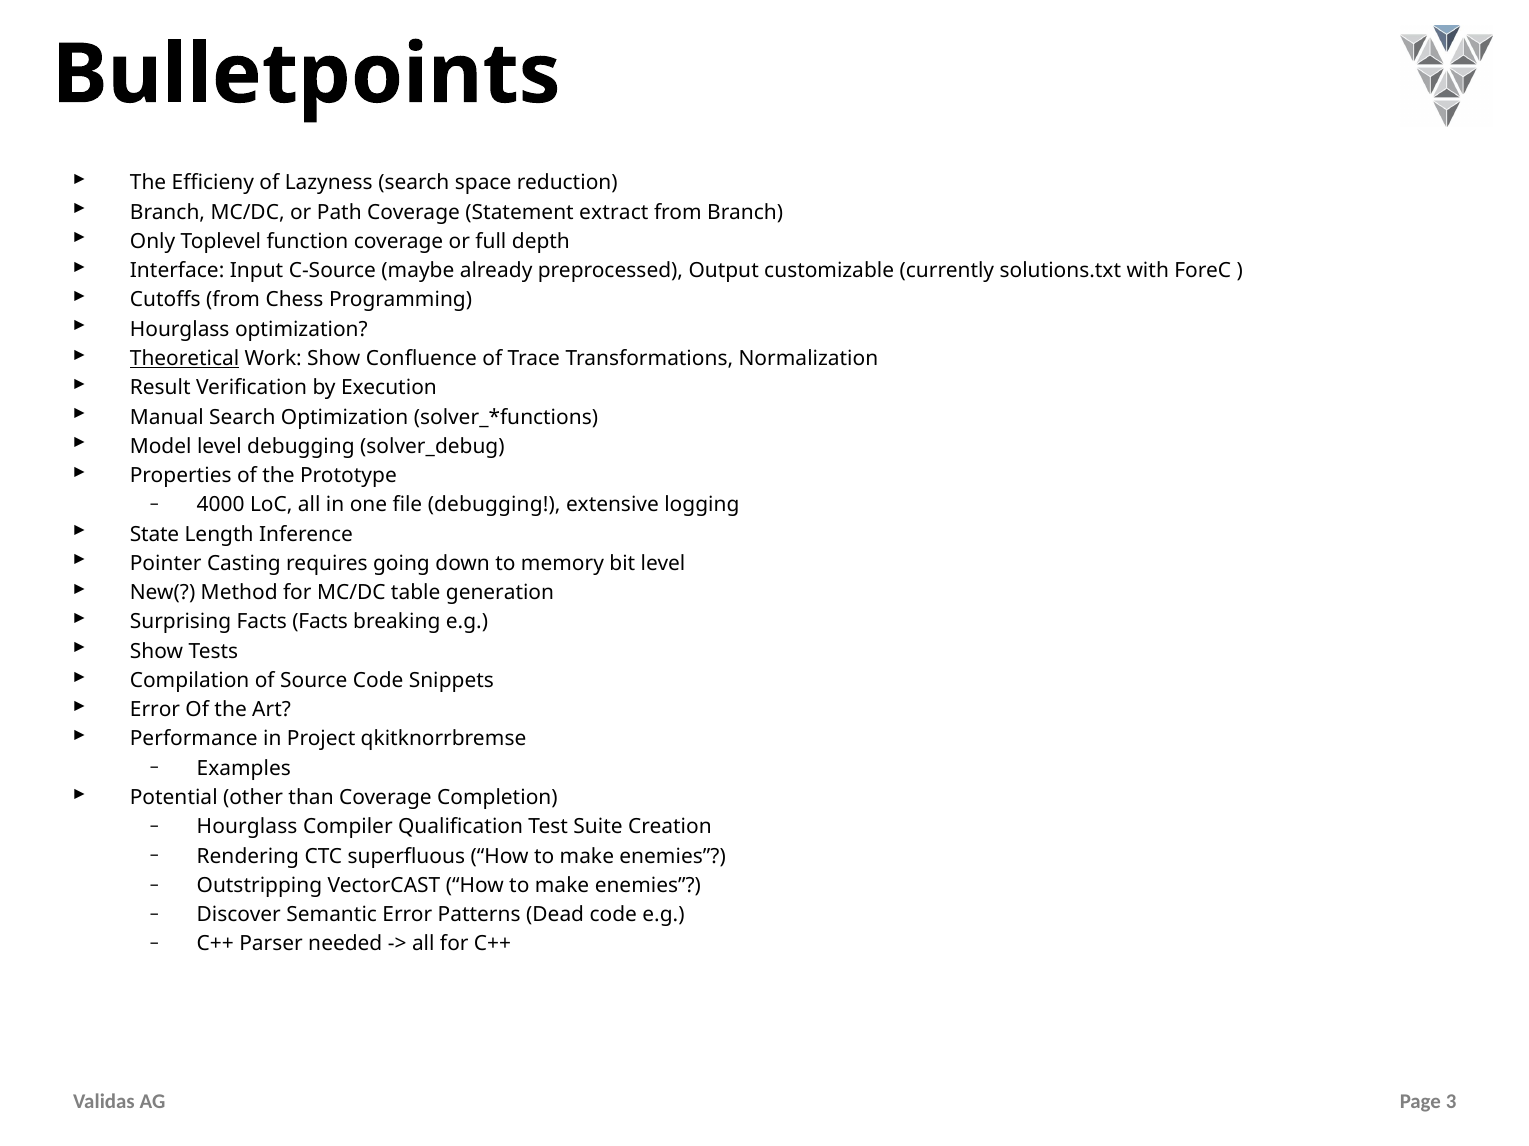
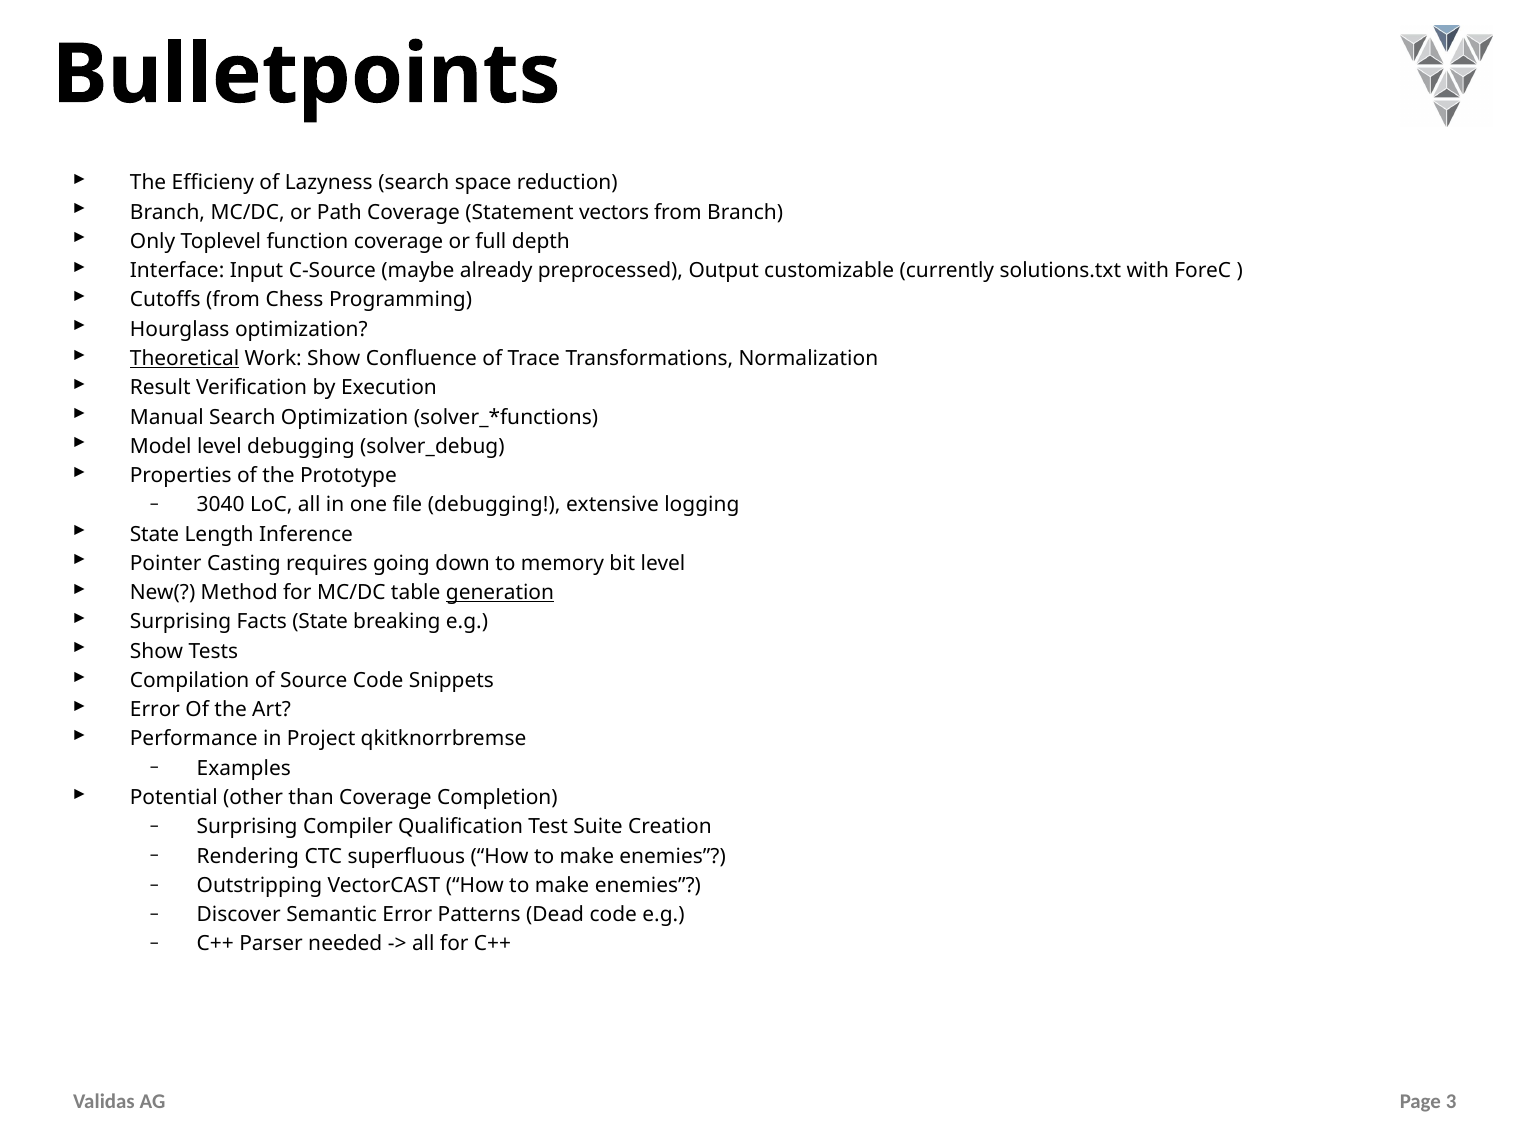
extract: extract -> vectors
4000: 4000 -> 3040
generation underline: none -> present
Facts Facts: Facts -> State
Hourglass at (247, 827): Hourglass -> Surprising
